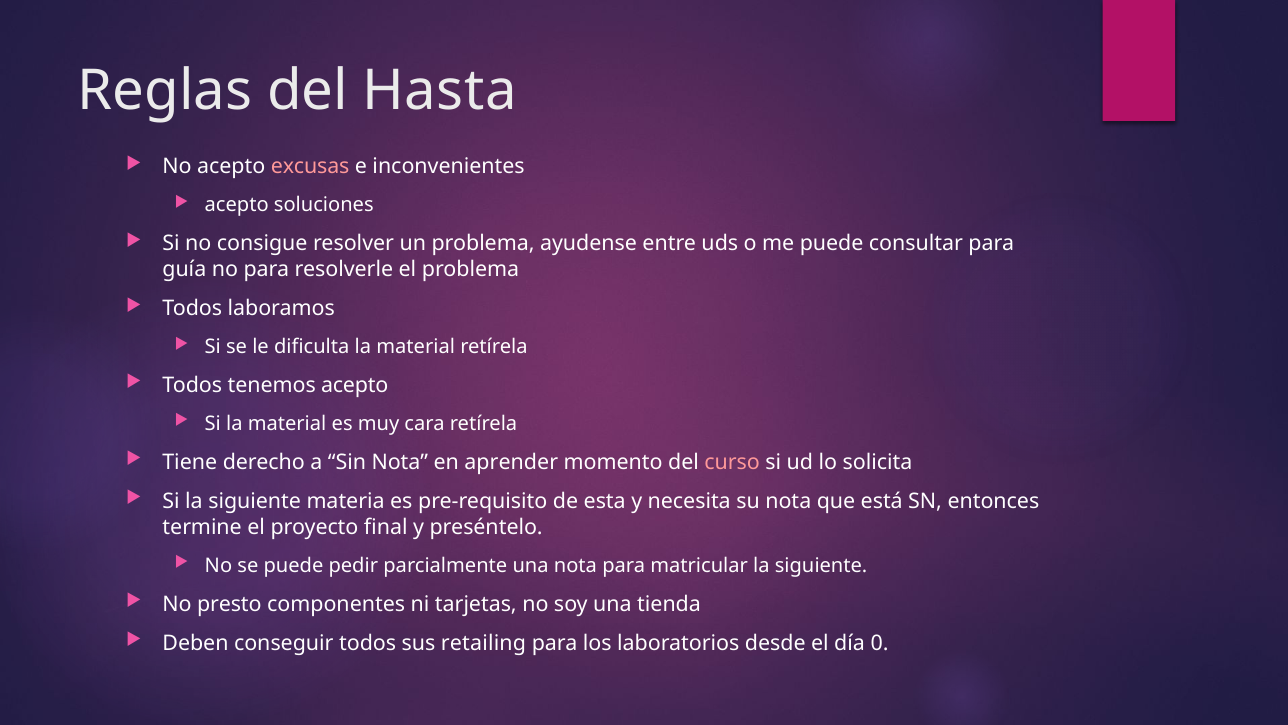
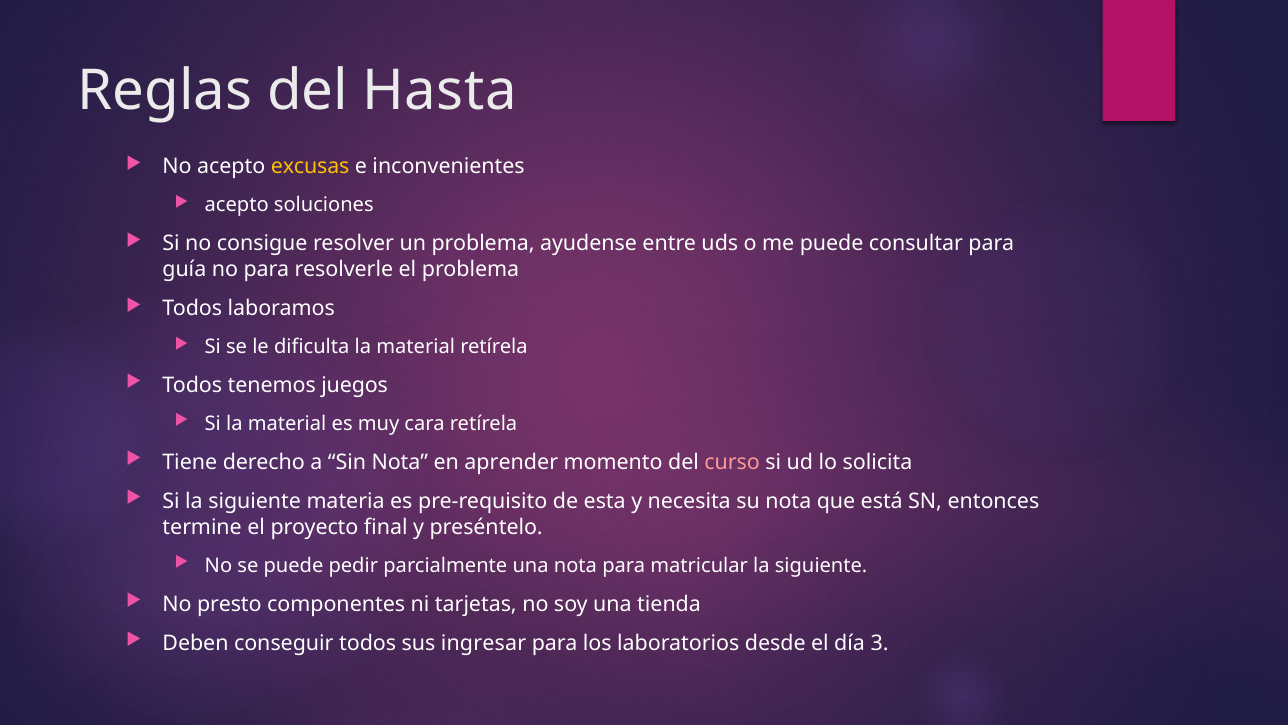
excusas colour: pink -> yellow
tenemos acepto: acepto -> juegos
retailing: retailing -> ingresar
0: 0 -> 3
